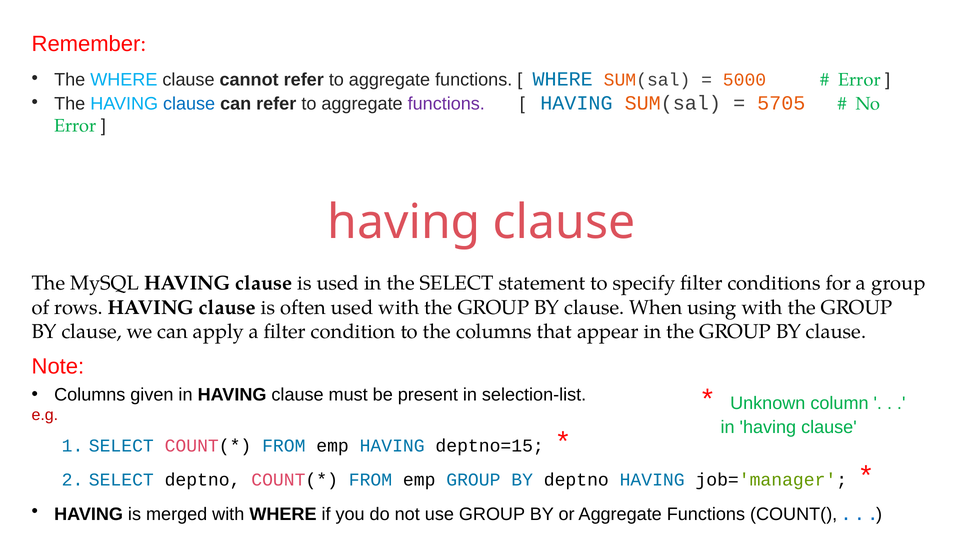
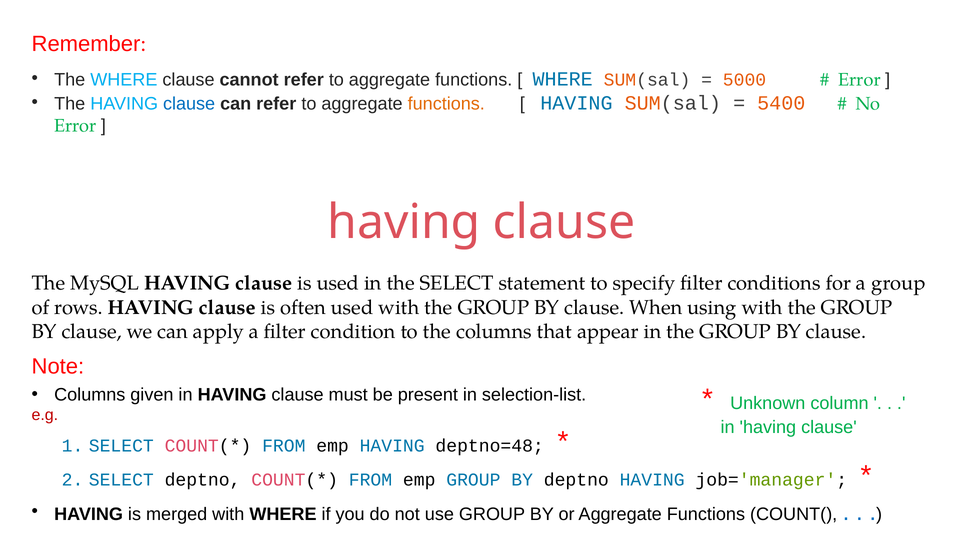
functions at (446, 104) colour: purple -> orange
5705: 5705 -> 5400
deptno=15: deptno=15 -> deptno=48
